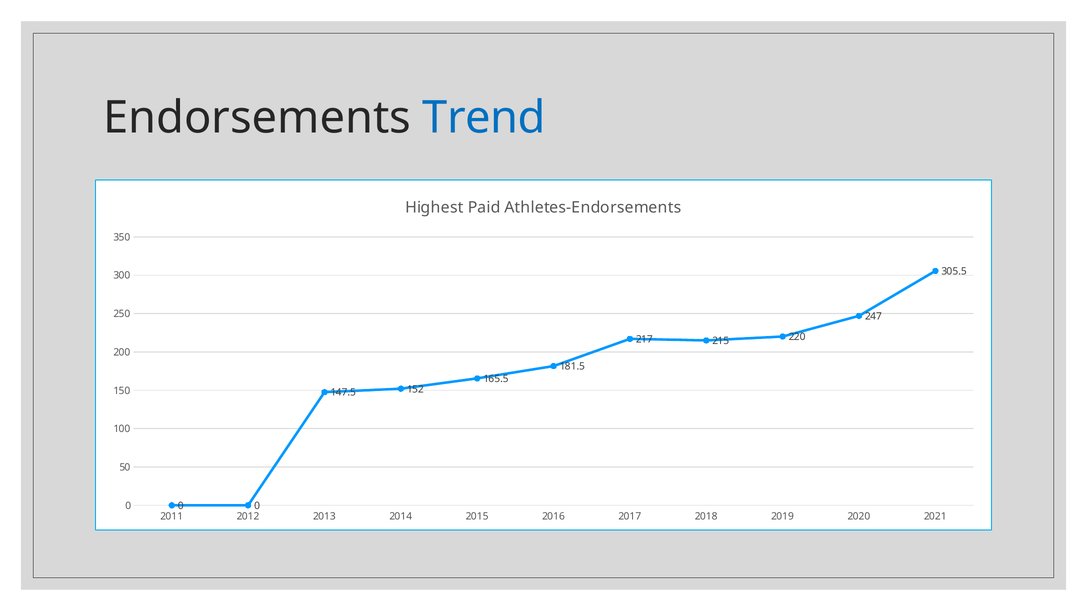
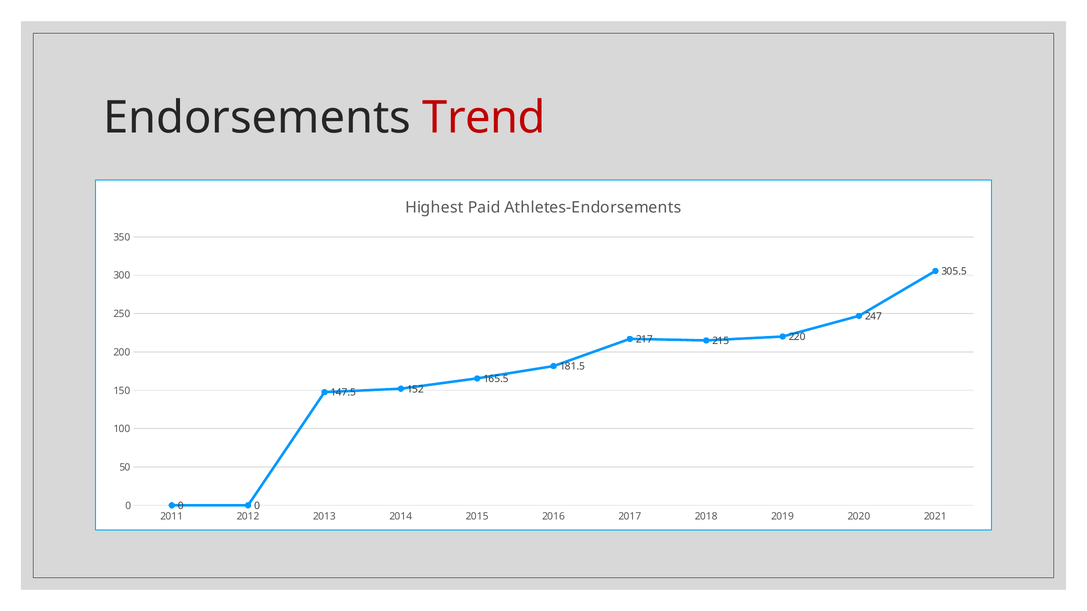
Trend colour: blue -> red
